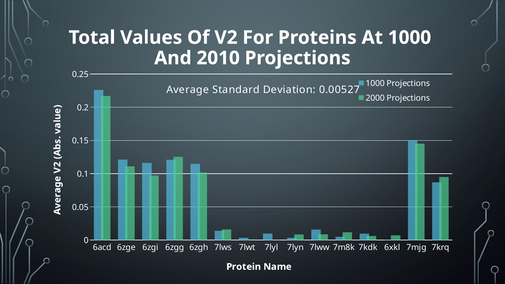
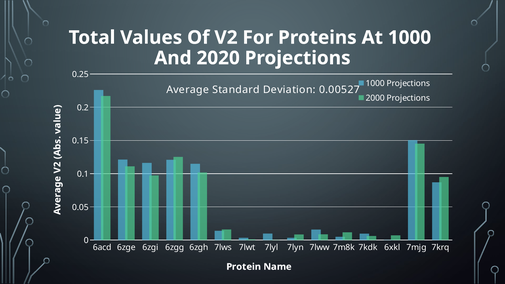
2010: 2010 -> 2020
